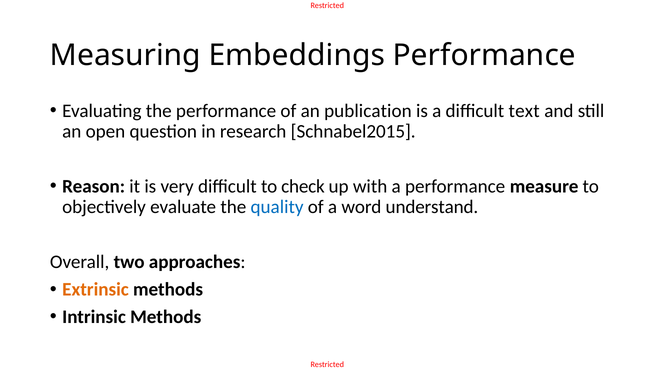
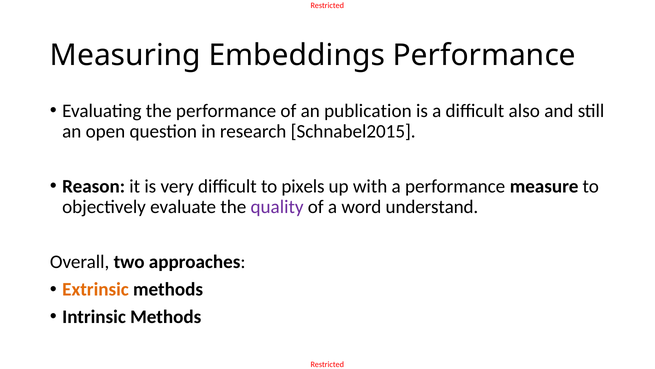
text: text -> also
check: check -> pixels
quality colour: blue -> purple
